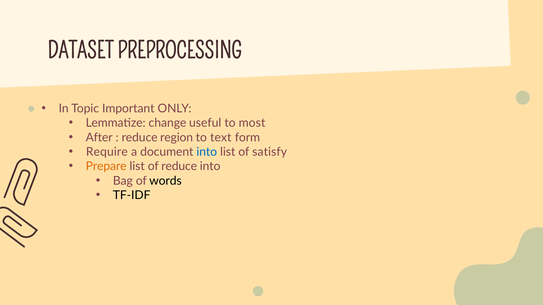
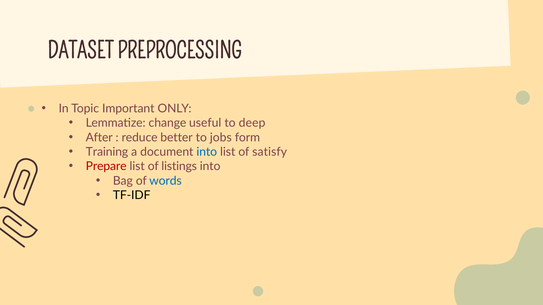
most: most -> deep
region: region -> better
text: text -> jobs
Require: Require -> Training
Prepare colour: orange -> red
of reduce: reduce -> listings
words colour: black -> blue
